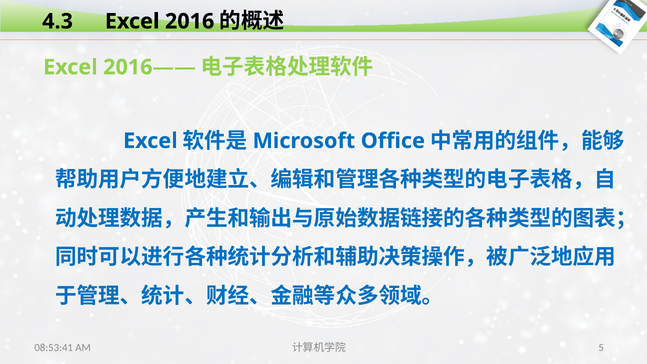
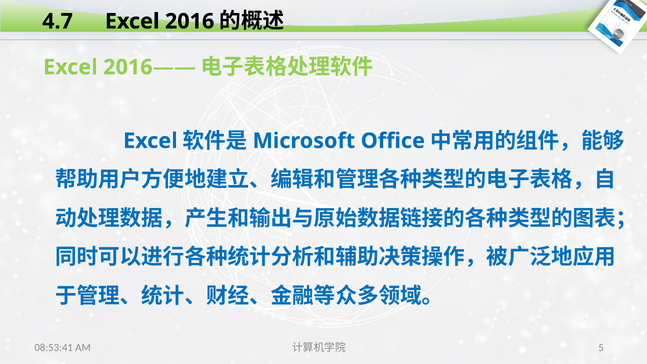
4.3: 4.3 -> 4.7
